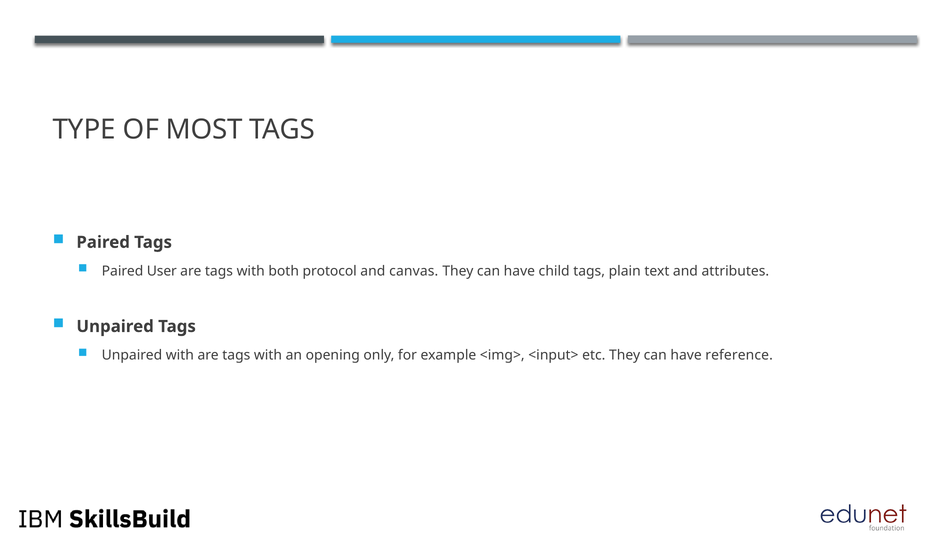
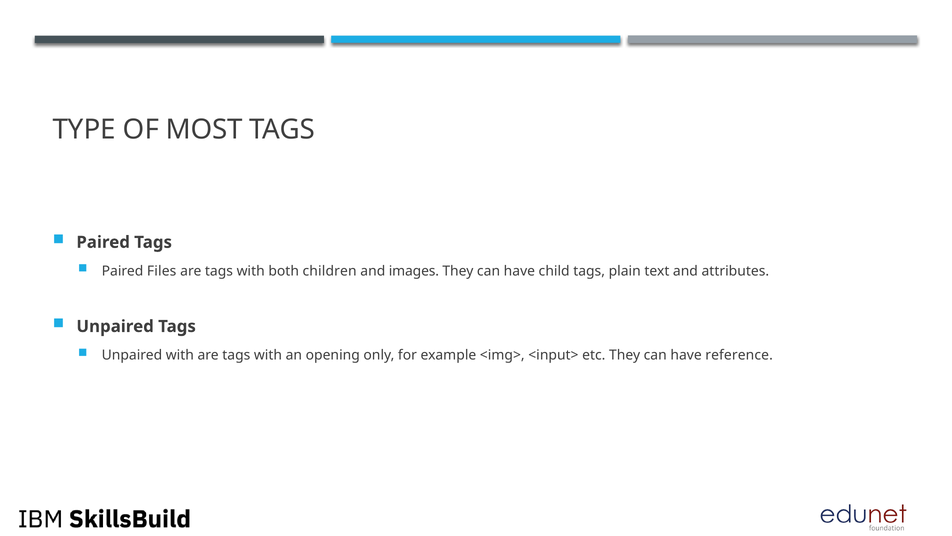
User: User -> Files
protocol: protocol -> children
canvas: canvas -> images
